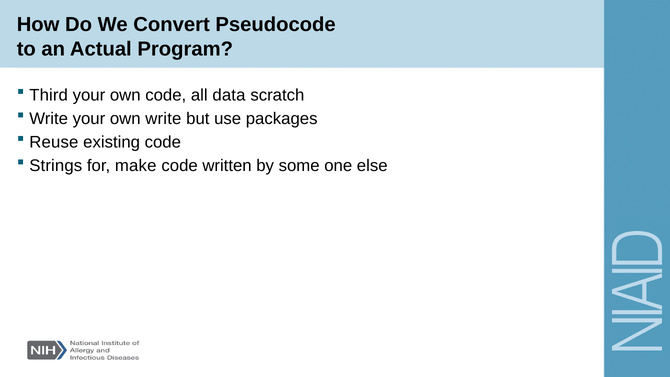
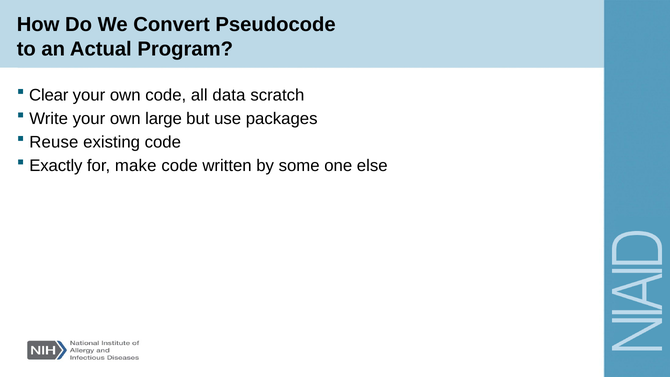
Third: Third -> Clear
own write: write -> large
Strings: Strings -> Exactly
